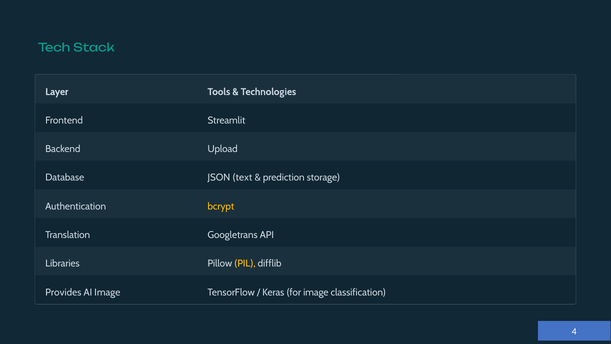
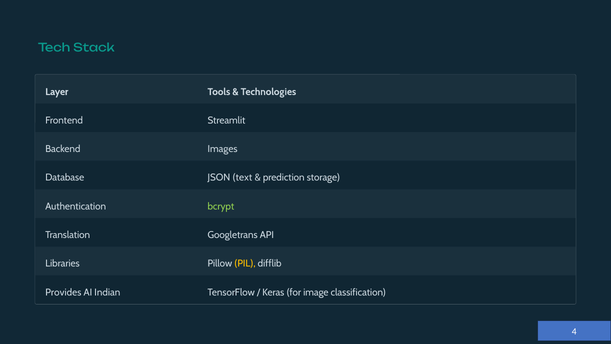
Upload: Upload -> Images
bcrypt colour: yellow -> light green
AI Image: Image -> Indian
